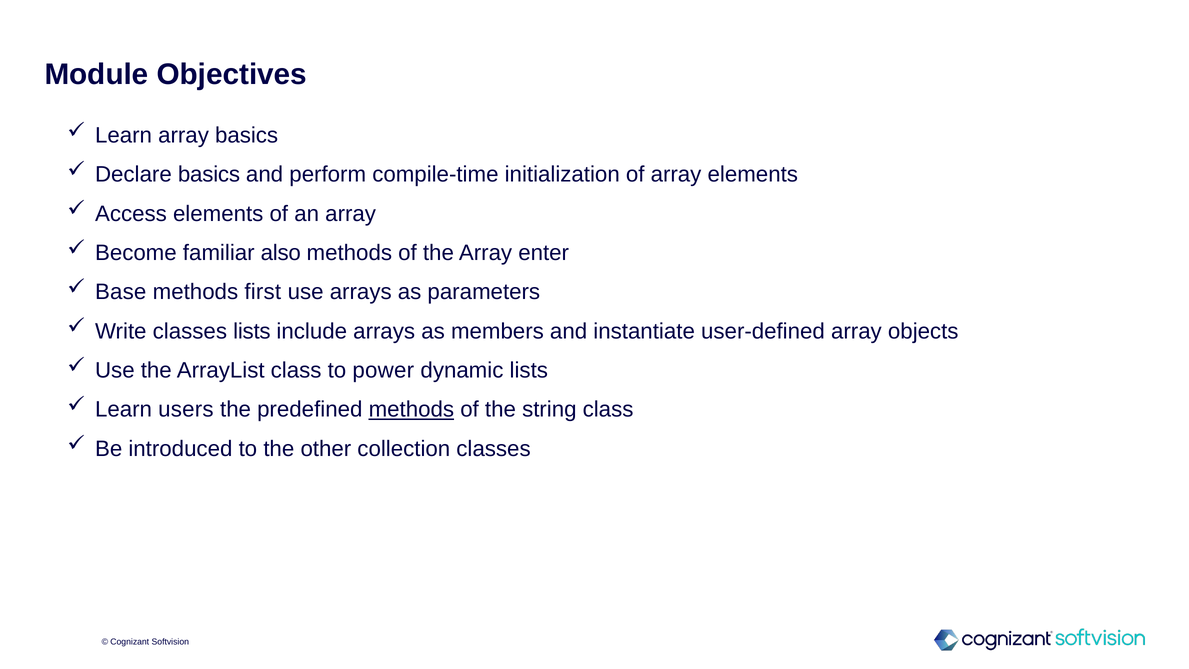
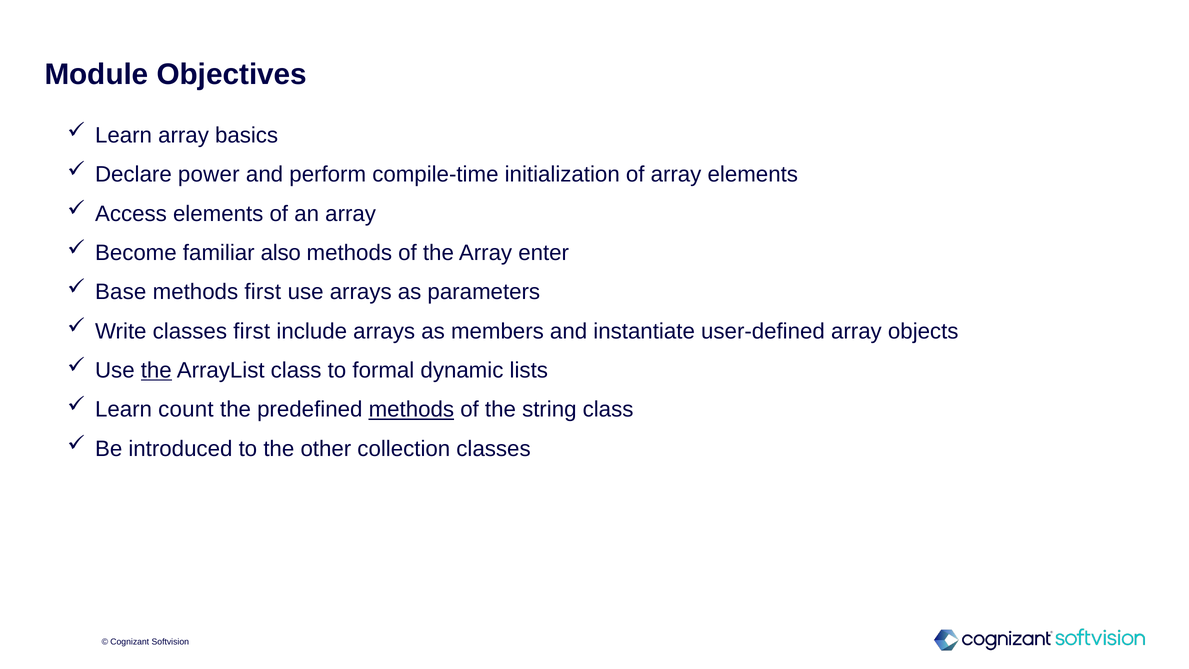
Declare basics: basics -> power
classes lists: lists -> first
the at (156, 370) underline: none -> present
power: power -> formal
users: users -> count
